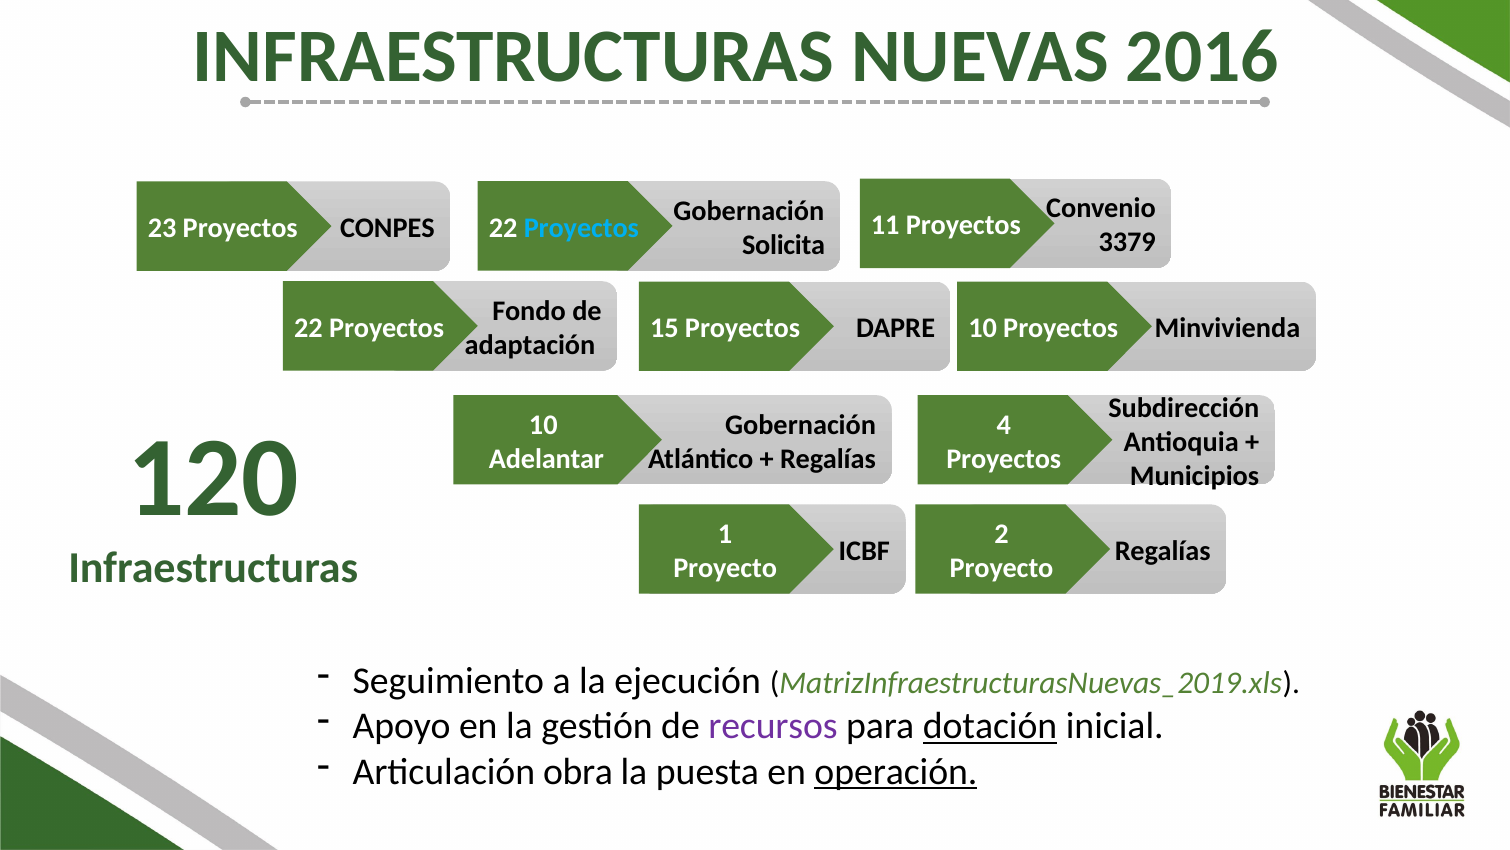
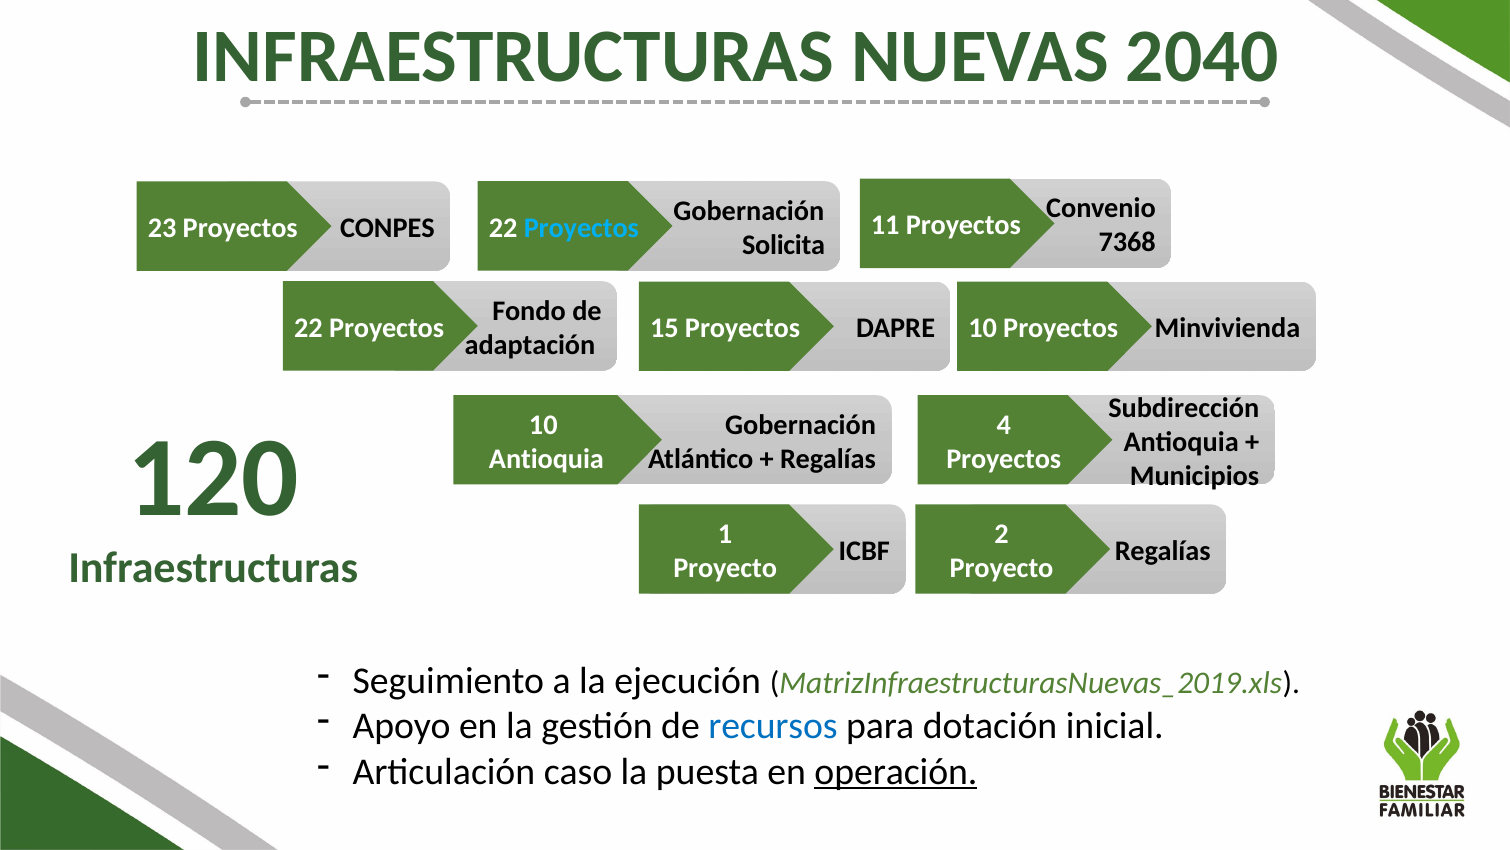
2016: 2016 -> 2040
3379: 3379 -> 7368
Adelantar at (546, 458): Adelantar -> Antioquia
recursos colour: purple -> blue
dotación underline: present -> none
obra: obra -> caso
